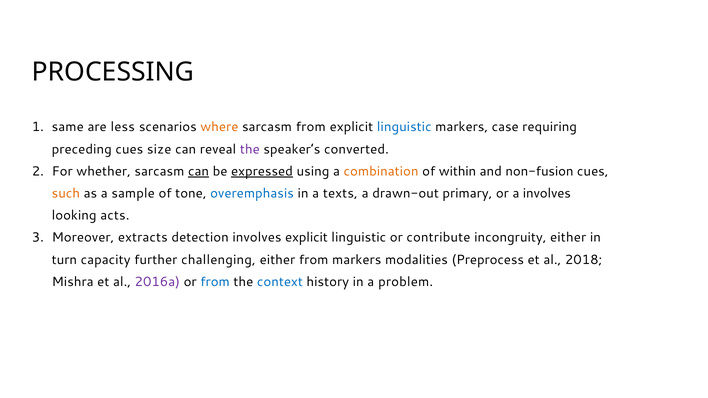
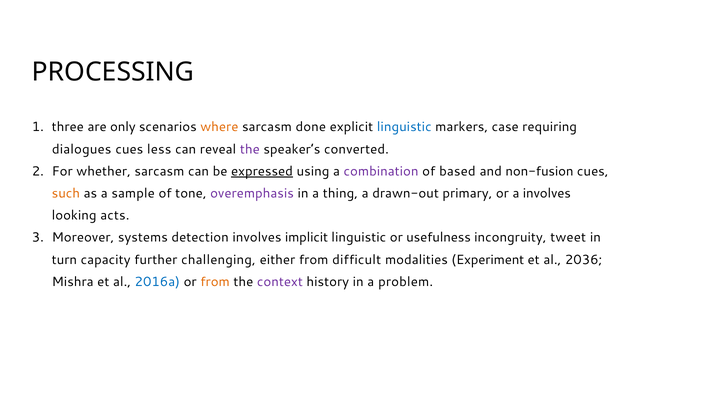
same: same -> three
less: less -> only
sarcasm from: from -> done
preceding: preceding -> dialogues
size: size -> less
can at (199, 171) underline: present -> none
combination colour: orange -> purple
within: within -> based
overemphasis colour: blue -> purple
texts: texts -> thing
extracts: extracts -> systems
involves explicit: explicit -> implicit
contribute: contribute -> usefulness
incongruity either: either -> tweet
from markers: markers -> difficult
Preprocess: Preprocess -> Experiment
2018: 2018 -> 2036
2016a colour: purple -> blue
from at (215, 282) colour: blue -> orange
context colour: blue -> purple
